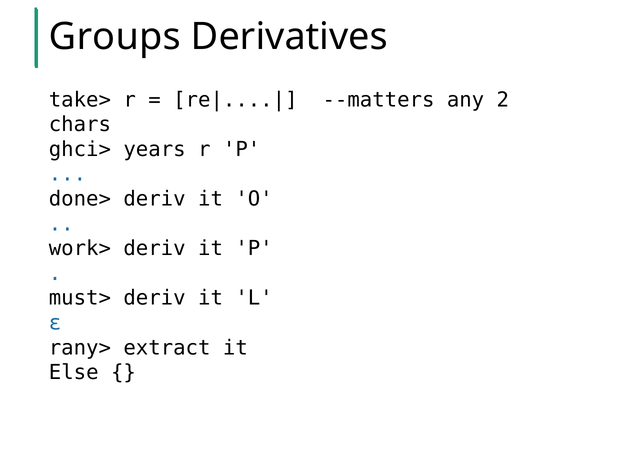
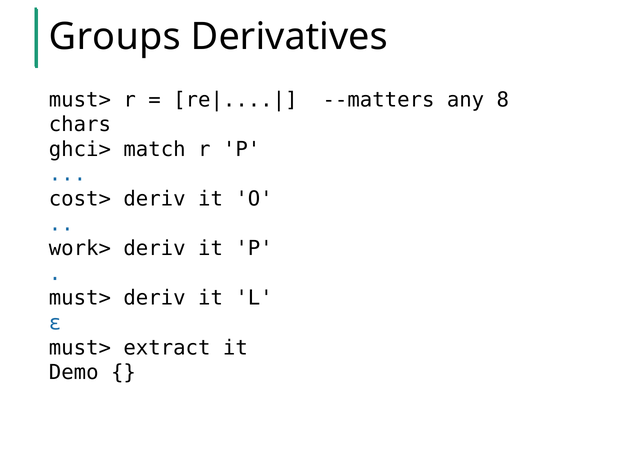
take> at (80, 100): take> -> must>
2: 2 -> 8
years: years -> match
done>: done> -> cost>
rany> at (80, 348): rany> -> must>
Else: Else -> Demo
